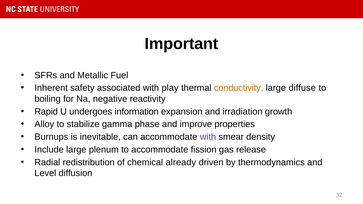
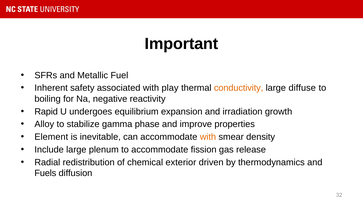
information: information -> equilibrium
Burnups: Burnups -> Element
with at (208, 137) colour: purple -> orange
already: already -> exterior
Level: Level -> Fuels
